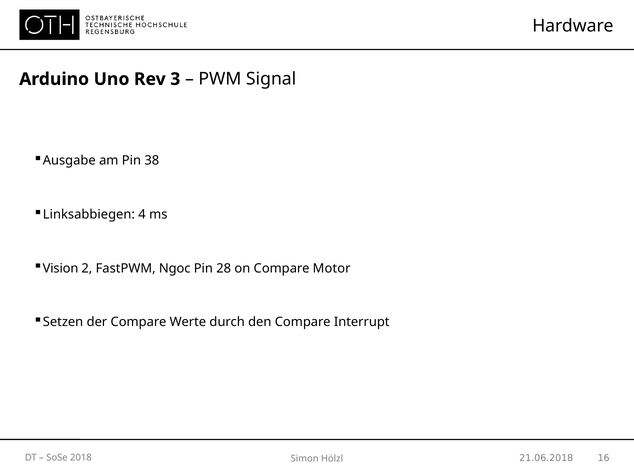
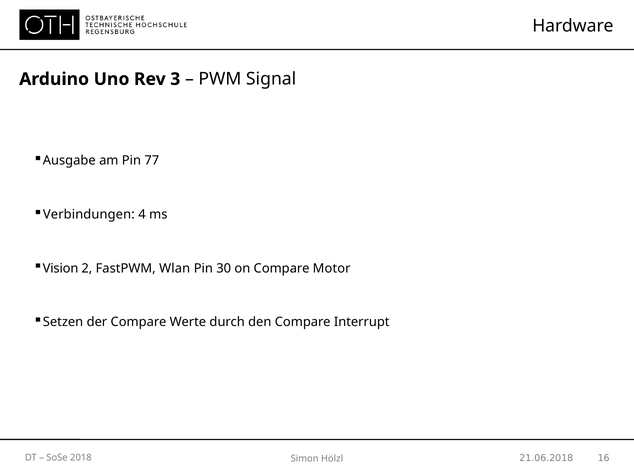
38: 38 -> 77
Linksabbiegen: Linksabbiegen -> Verbindungen
Ngoc: Ngoc -> Wlan
28: 28 -> 30
